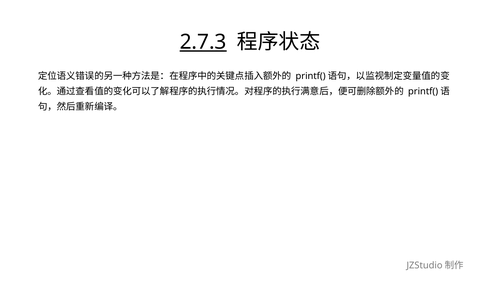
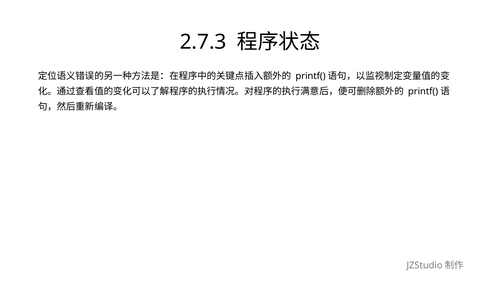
2.7.3 underline: present -> none
